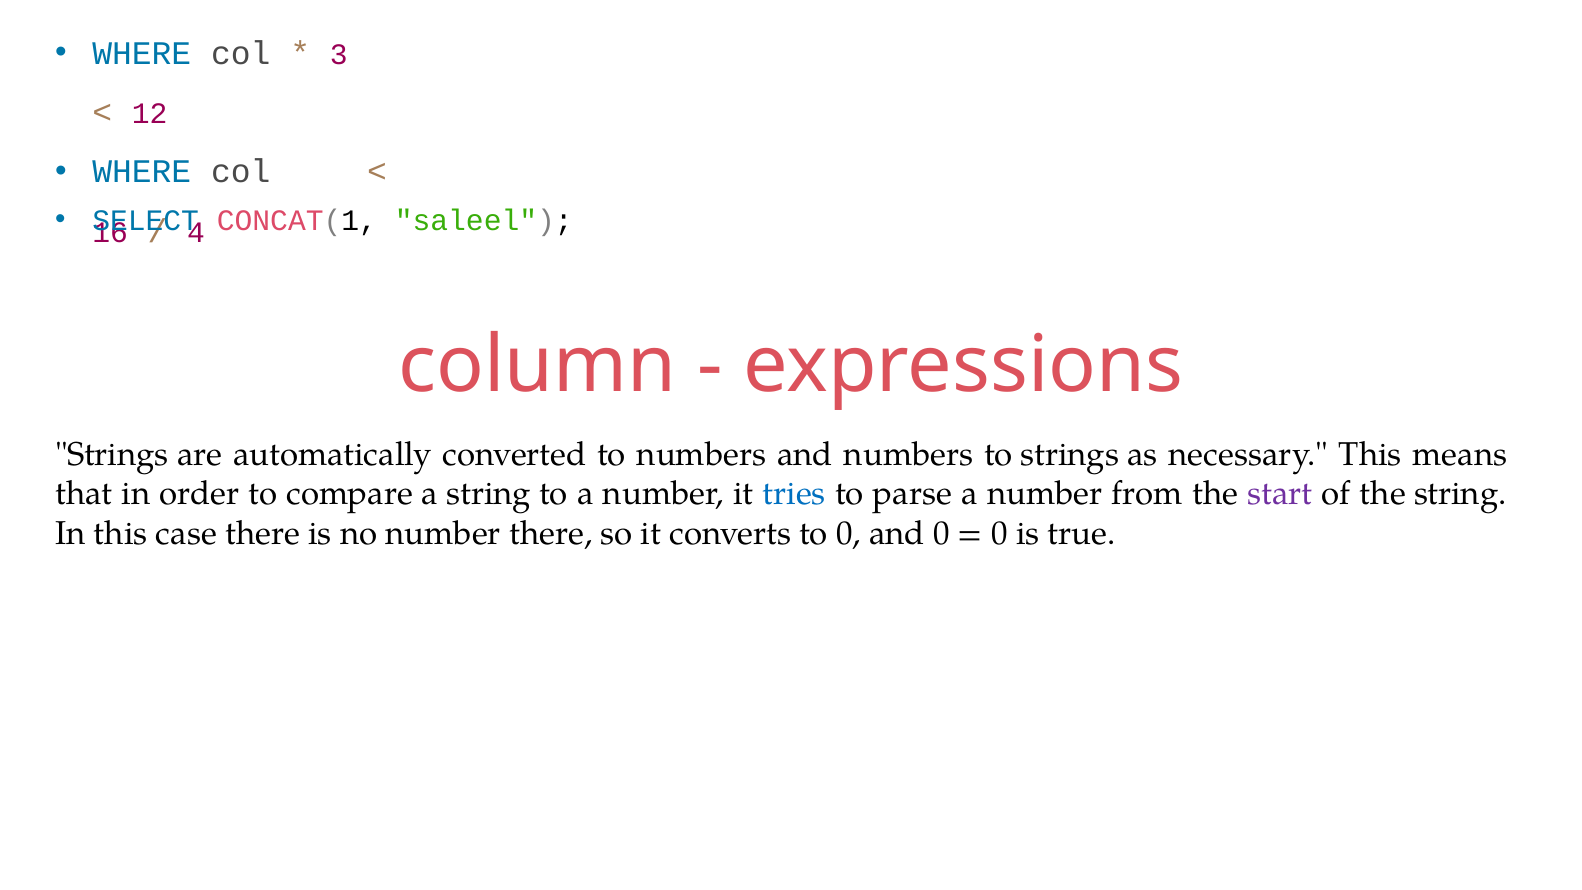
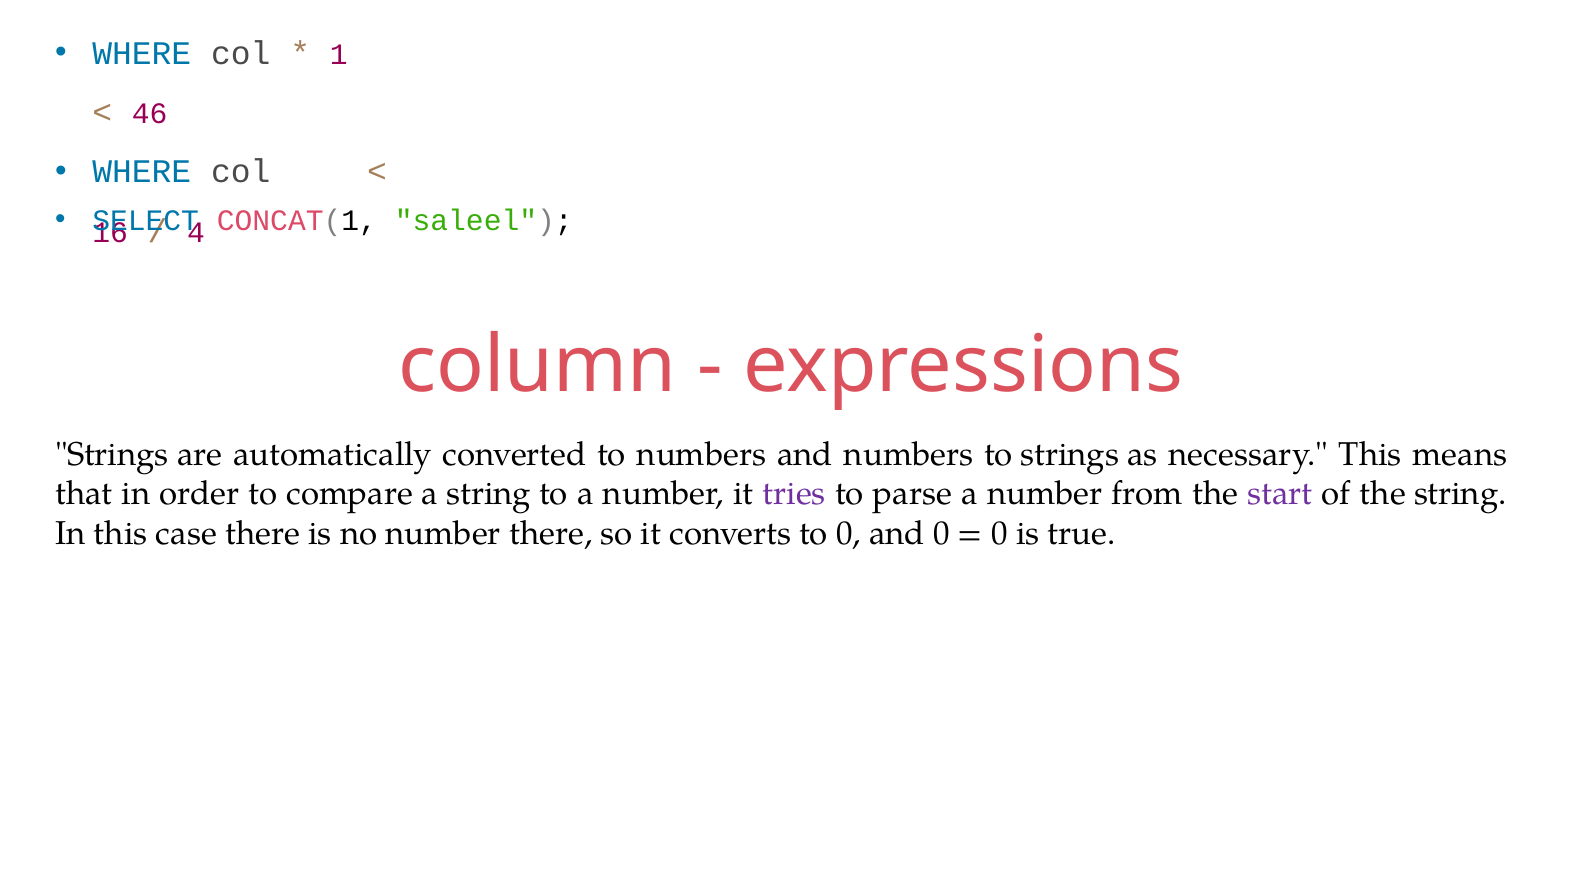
3: 3 -> 1
12: 12 -> 46
tries colour: blue -> purple
